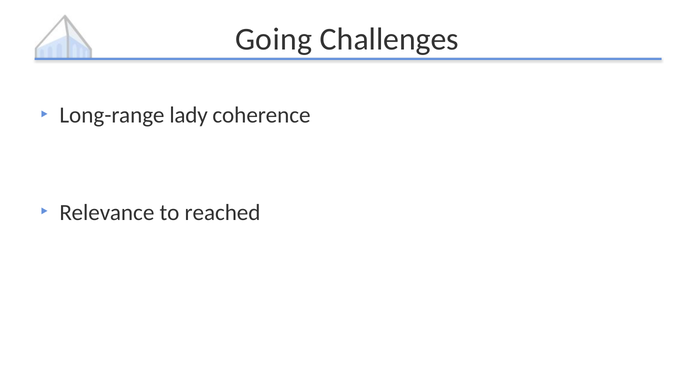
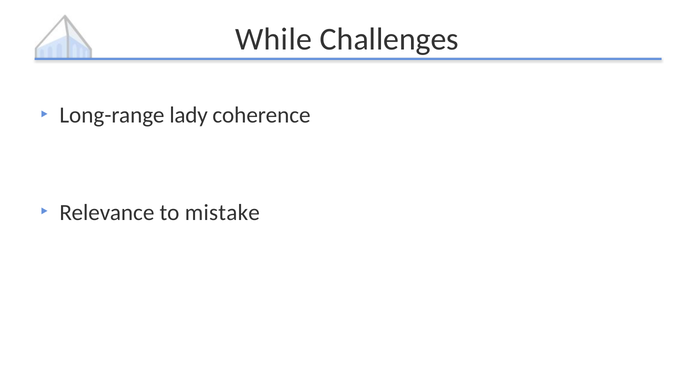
Going: Going -> While
reached: reached -> mistake
